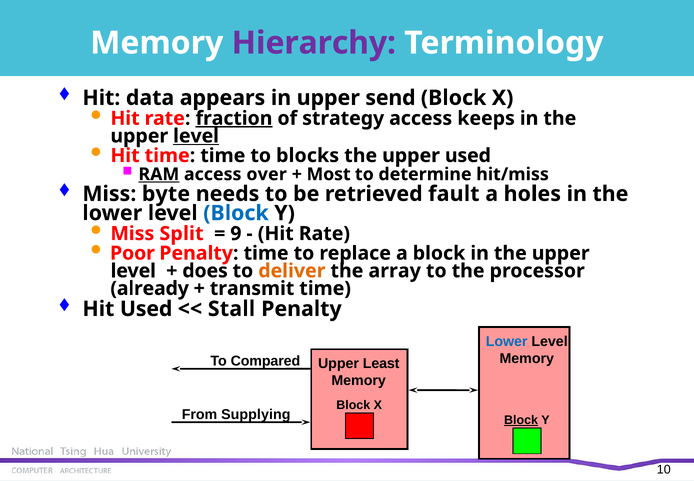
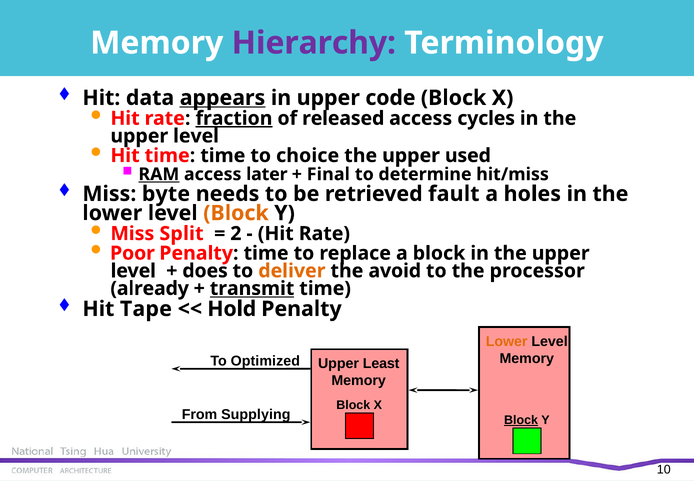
appears underline: none -> present
send: send -> code
strategy: strategy -> released
keeps: keeps -> cycles
level at (196, 136) underline: present -> none
blocks: blocks -> choice
over: over -> later
Most: Most -> Final
Block at (236, 213) colour: blue -> orange
9: 9 -> 2
array: array -> avoid
transmit underline: none -> present
Hit Used: Used -> Tape
Stall: Stall -> Hold
Lower at (507, 341) colour: blue -> orange
Compared: Compared -> Optimized
